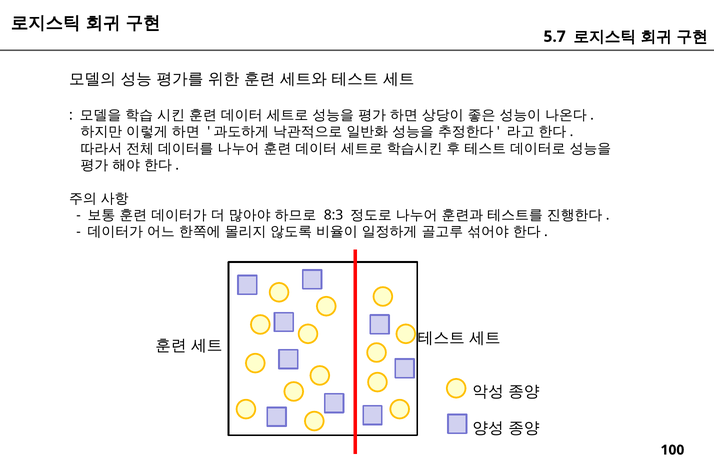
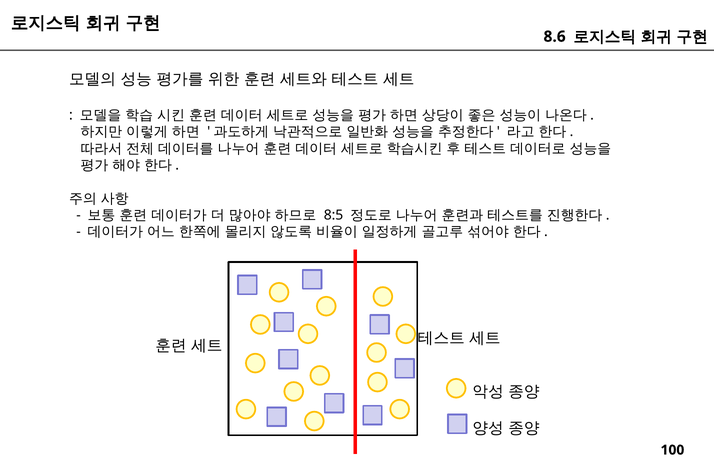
5.7: 5.7 -> 8.6
8:3: 8:3 -> 8:5
